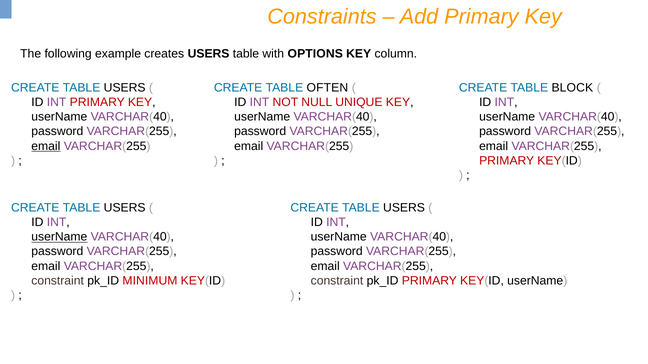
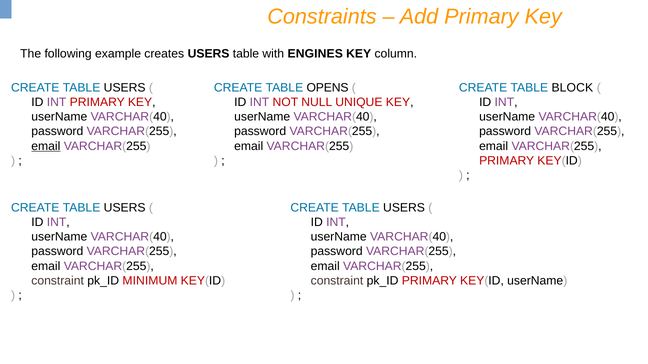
OPTIONS: OPTIONS -> ENGINES
OFTEN: OFTEN -> OPENS
userName at (59, 237) underline: present -> none
